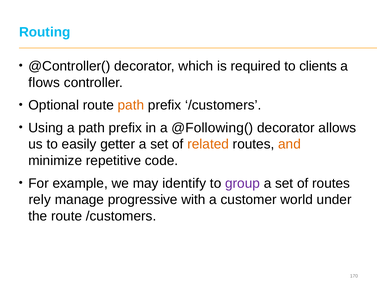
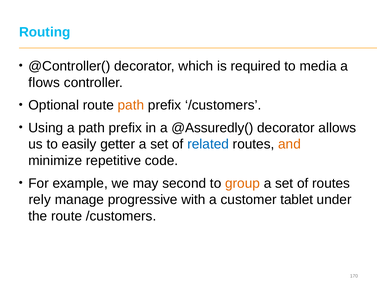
clients: clients -> media
@Following(: @Following( -> @Assuredly(
related colour: orange -> blue
identify: identify -> second
group colour: purple -> orange
world: world -> tablet
